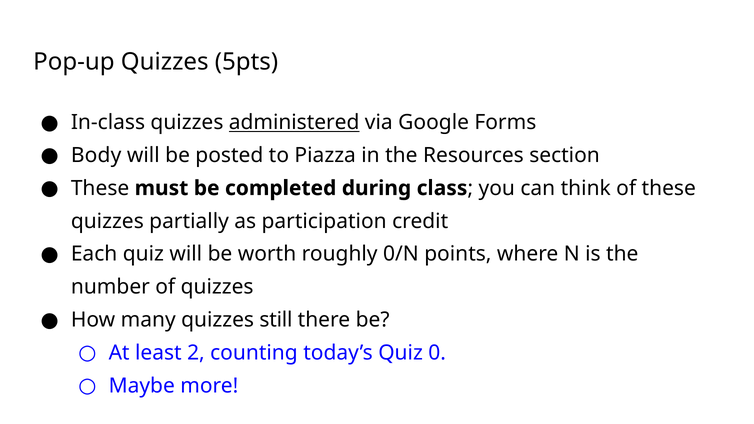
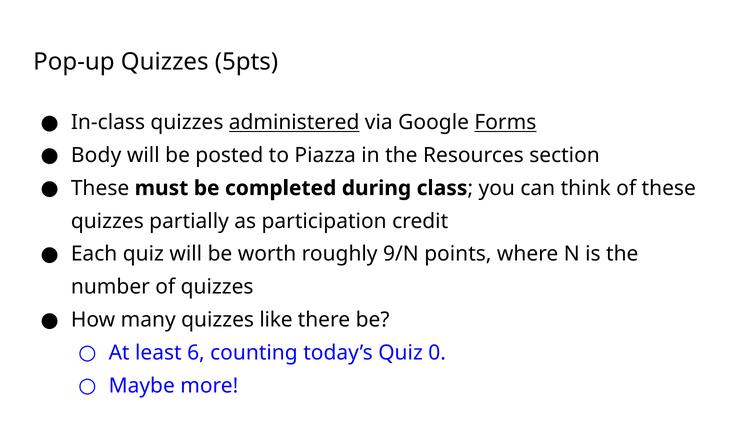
Forms underline: none -> present
0/N: 0/N -> 9/N
still: still -> like
2: 2 -> 6
